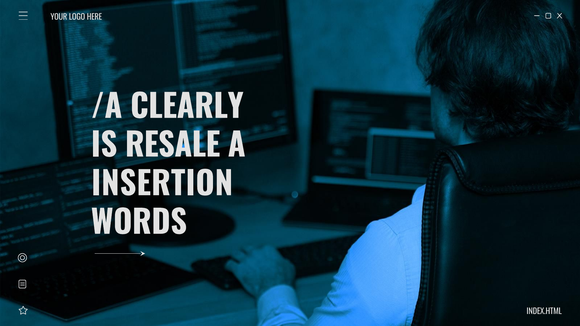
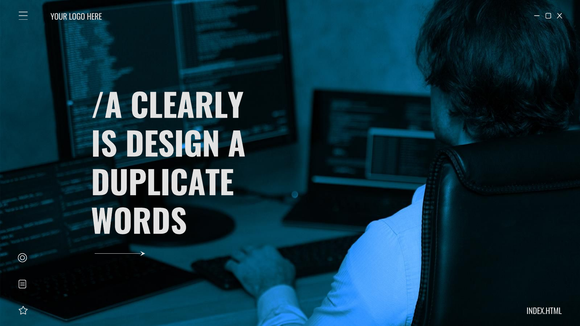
RESALE: RESALE -> DESIGN
INSERTION: INSERTION -> DUPLICATE
